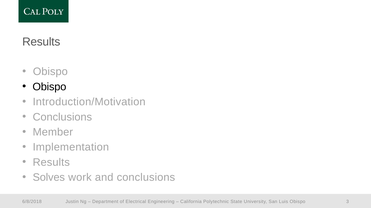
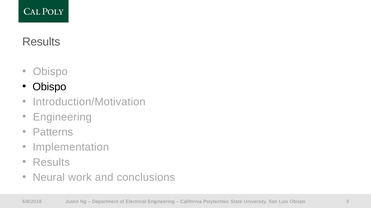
Conclusions at (62, 117): Conclusions -> Engineering
Member: Member -> Patterns
Solves: Solves -> Neural
